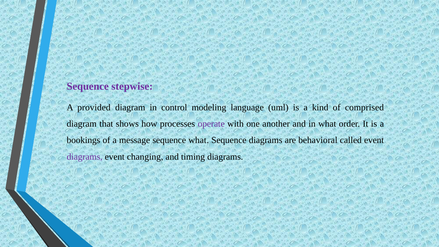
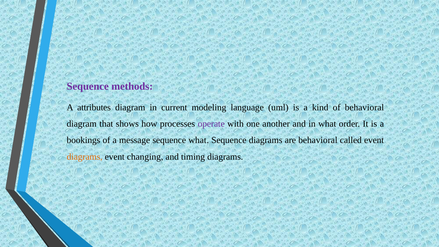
stepwise: stepwise -> methods
provided: provided -> attributes
control: control -> current
of comprised: comprised -> behavioral
diagrams at (85, 157) colour: purple -> orange
